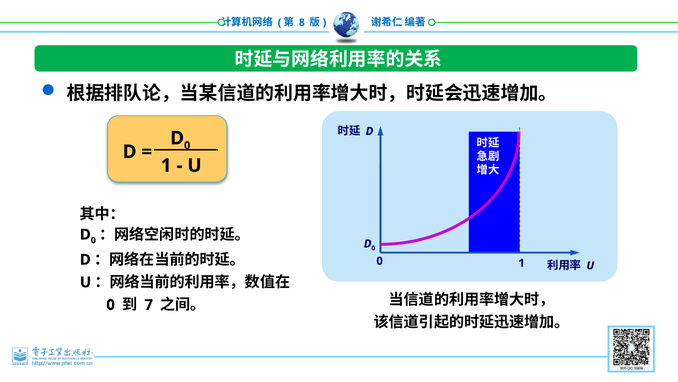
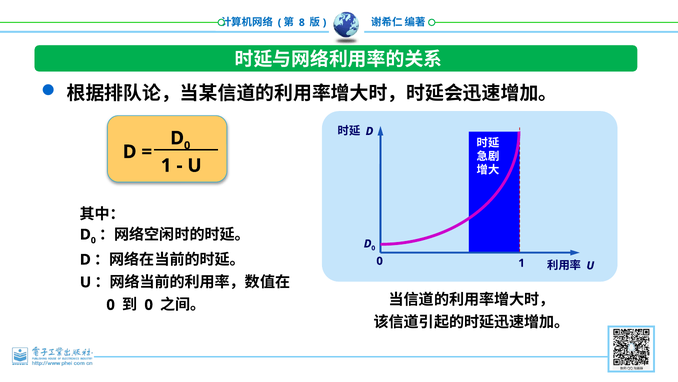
7 at (149, 304): 7 -> 0
